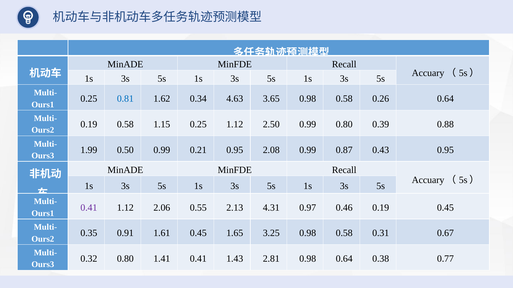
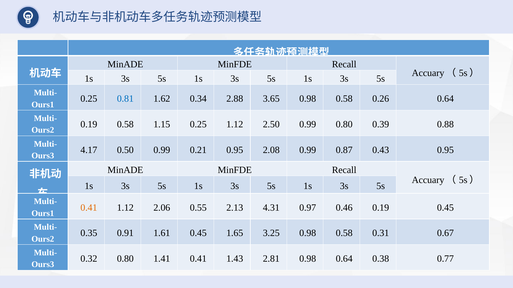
4.63: 4.63 -> 2.88
1.99: 1.99 -> 4.17
0.41 at (89, 208) colour: purple -> orange
